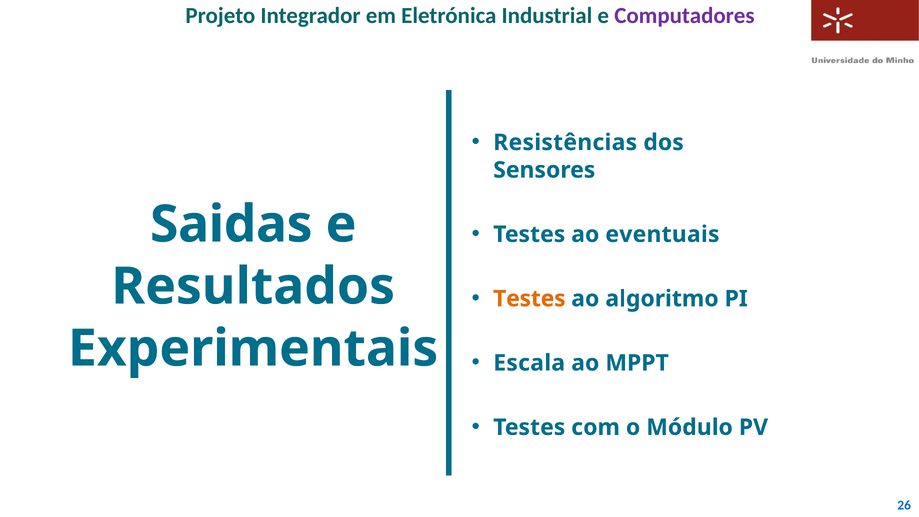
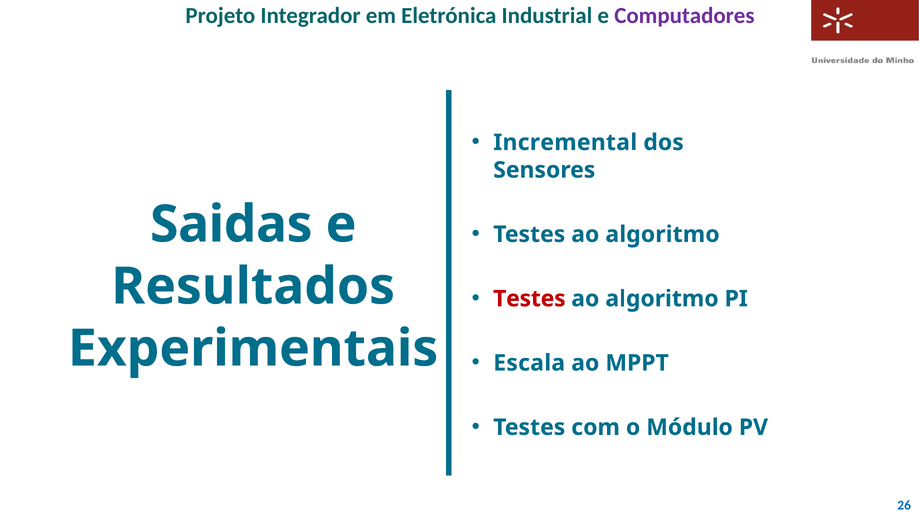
Resistências: Resistências -> Incremental
eventuais at (662, 234): eventuais -> algoritmo
Testes at (529, 299) colour: orange -> red
